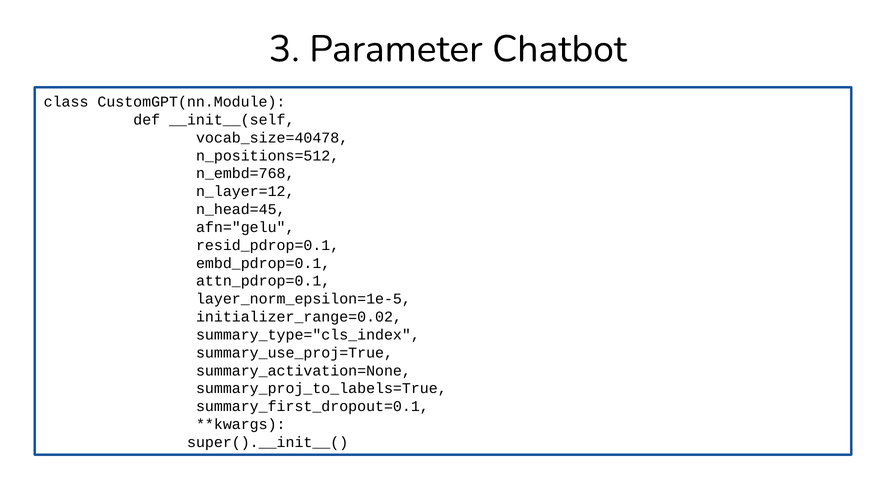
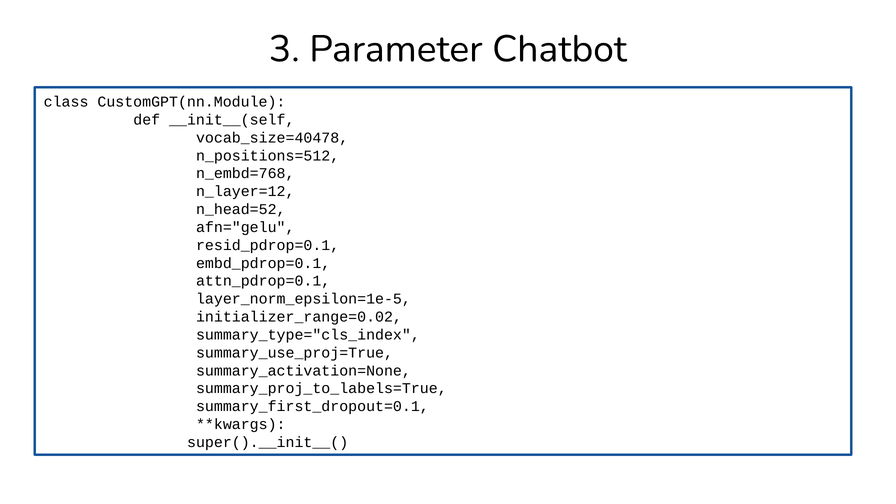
n_head=45: n_head=45 -> n_head=52
